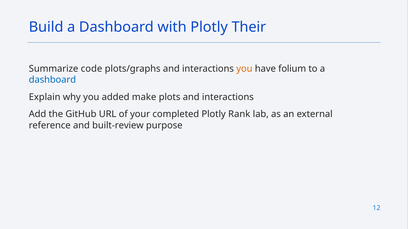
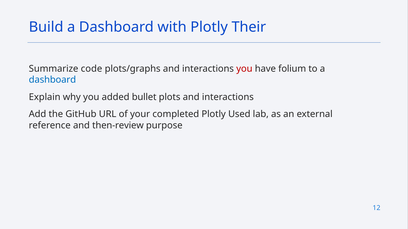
you at (244, 69) colour: orange -> red
make: make -> bullet
Rank: Rank -> Used
built-review: built-review -> then-review
